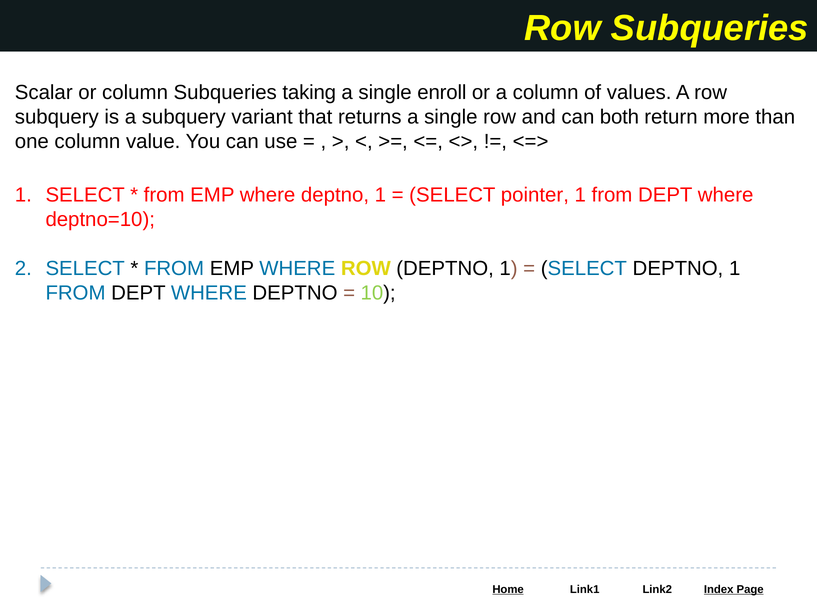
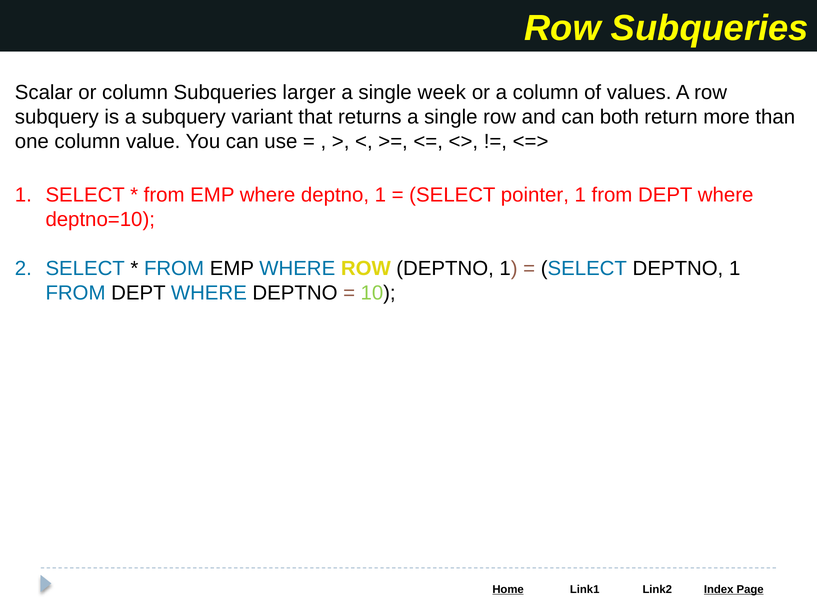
taking: taking -> larger
enroll: enroll -> week
